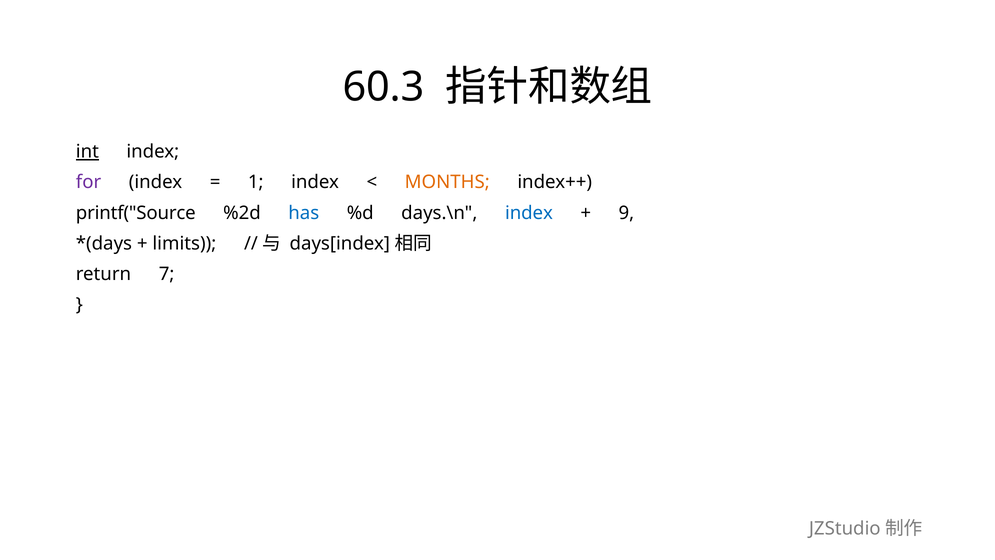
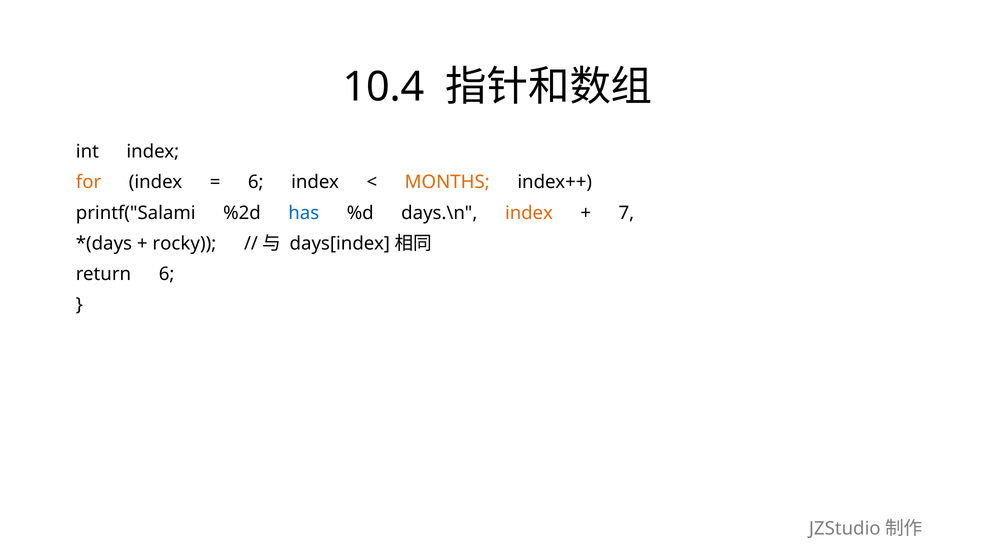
60.3: 60.3 -> 10.4
int underline: present -> none
for colour: purple -> orange
1 at (256, 182): 1 -> 6
printf("Source: printf("Source -> printf("Salami
index at (529, 213) colour: blue -> orange
9: 9 -> 7
limits: limits -> rocky
return 7: 7 -> 6
